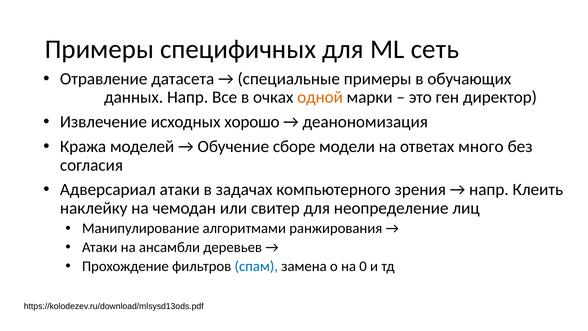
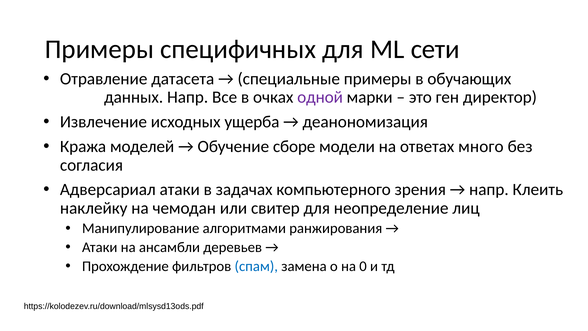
сеть: сеть -> сети
одной colour: orange -> purple
хорошо: хорошо -> ущерба
